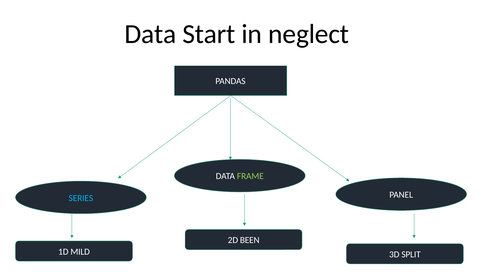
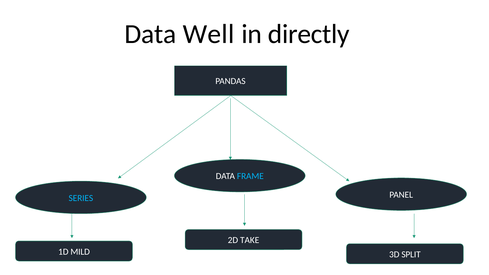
Start: Start -> Well
neglect: neglect -> directly
FRAME colour: light green -> light blue
BEEN: BEEN -> TAKE
